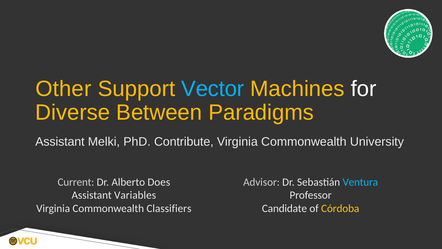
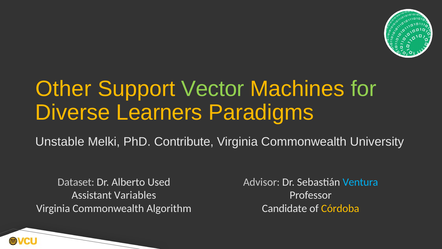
Vector colour: light blue -> light green
for colour: white -> light green
Between: Between -> Learners
Assistant at (60, 142): Assistant -> Unstable
Current: Current -> Dataset
Does: Does -> Used
Classifiers: Classifiers -> Algorithm
